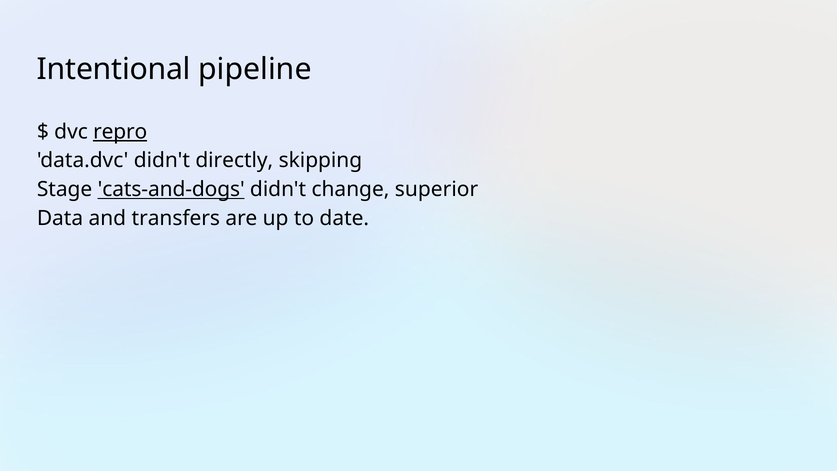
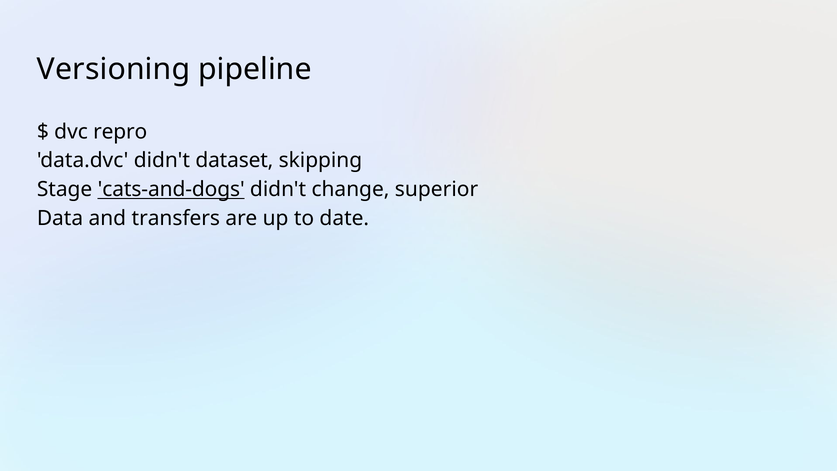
Intentional: Intentional -> Versioning
repro underline: present -> none
directly: directly -> dataset
